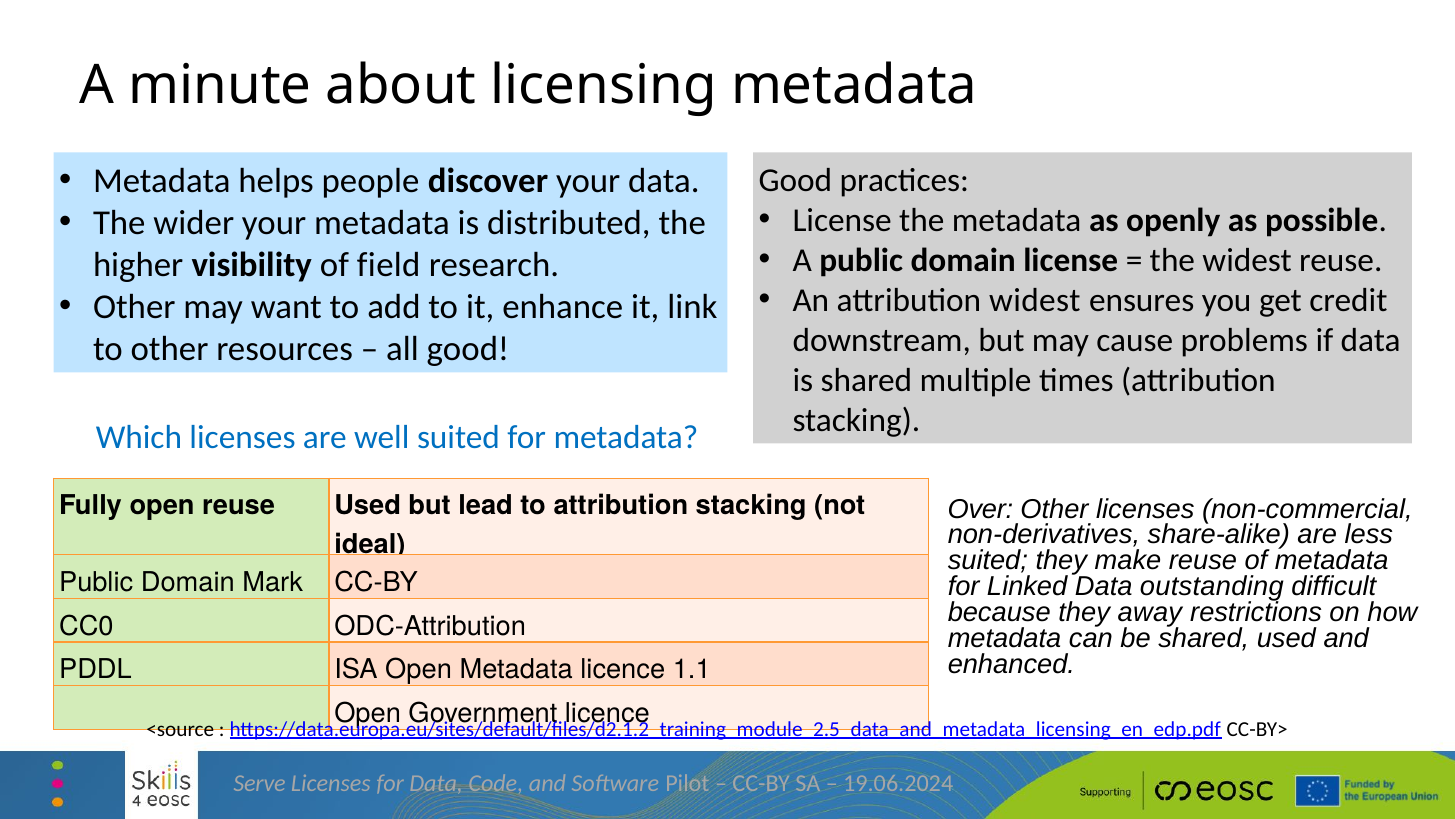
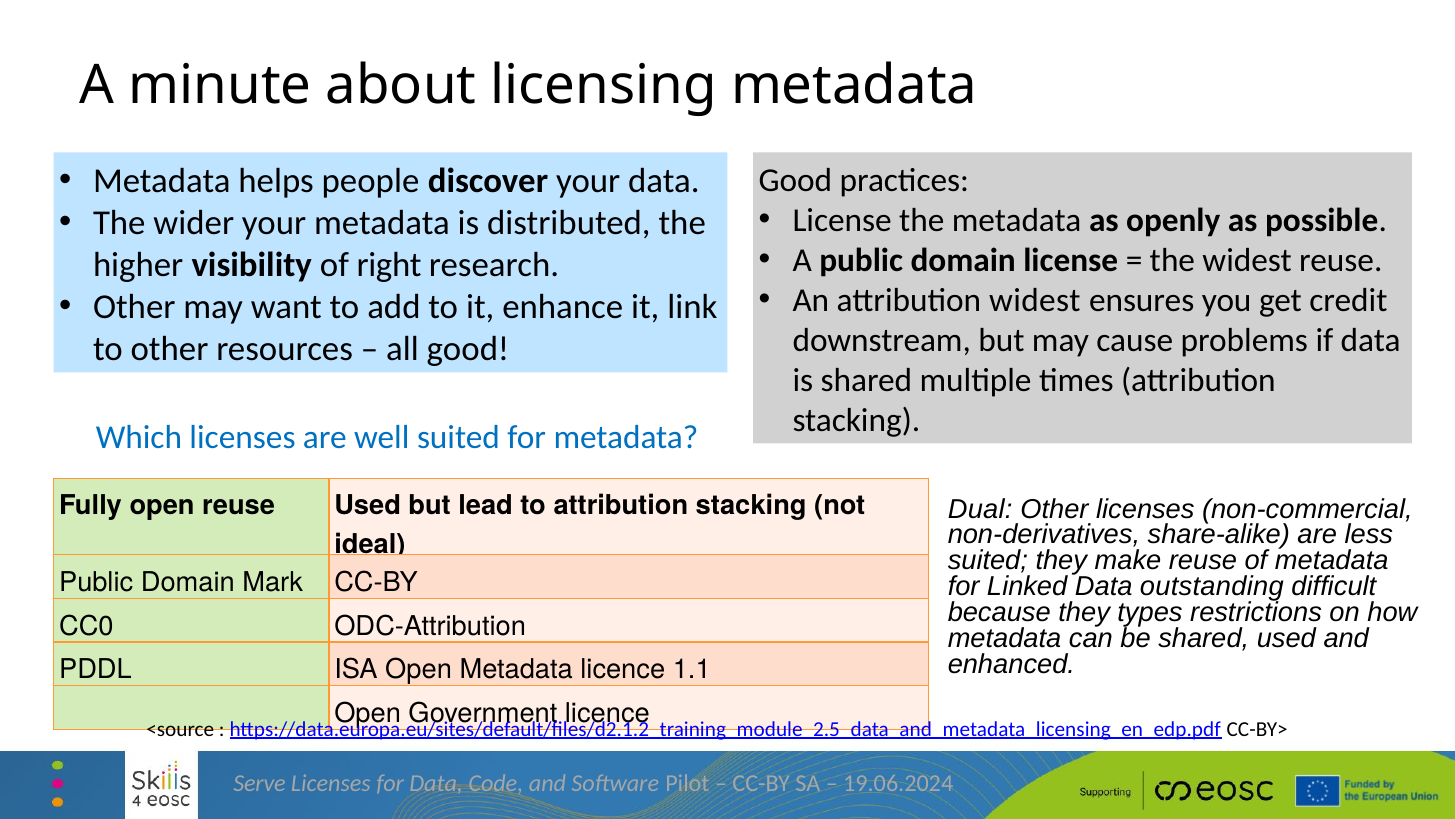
field: field -> right
Over: Over -> Dual
away: away -> types
